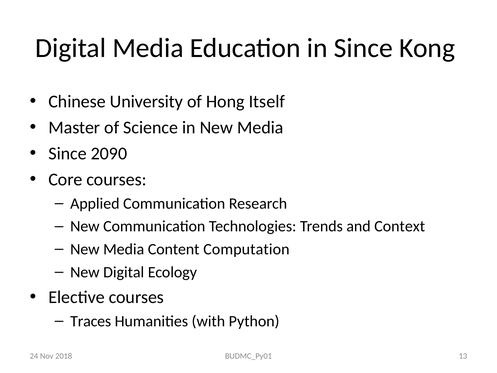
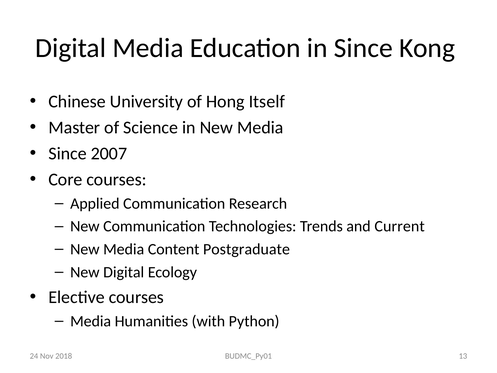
2090: 2090 -> 2007
Context: Context -> Current
Computation: Computation -> Postgraduate
Traces at (91, 321): Traces -> Media
